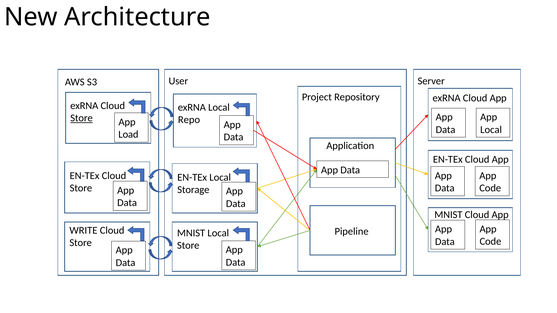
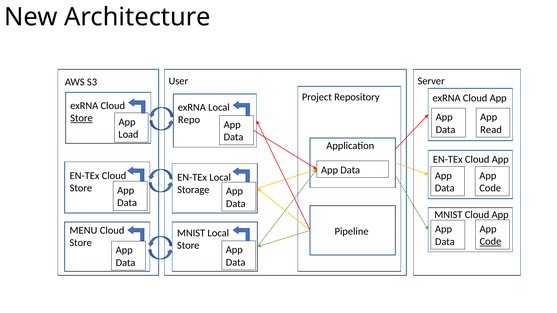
Local at (491, 130): Local -> Read
WRITE: WRITE -> MENU
Code at (490, 242) underline: none -> present
